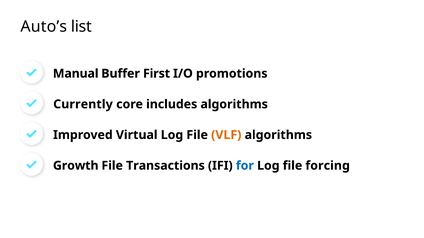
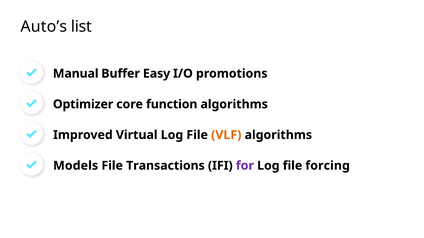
First: First -> Easy
Currently: Currently -> Optimizer
includes: includes -> function
Growth: Growth -> Models
for colour: blue -> purple
